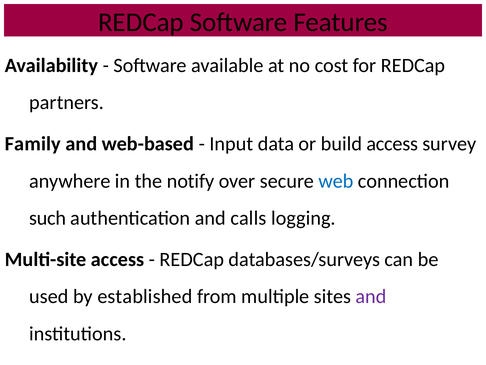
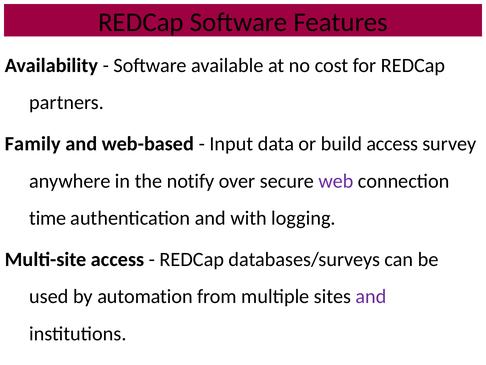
web colour: blue -> purple
such: such -> time
calls: calls -> with
established: established -> automation
